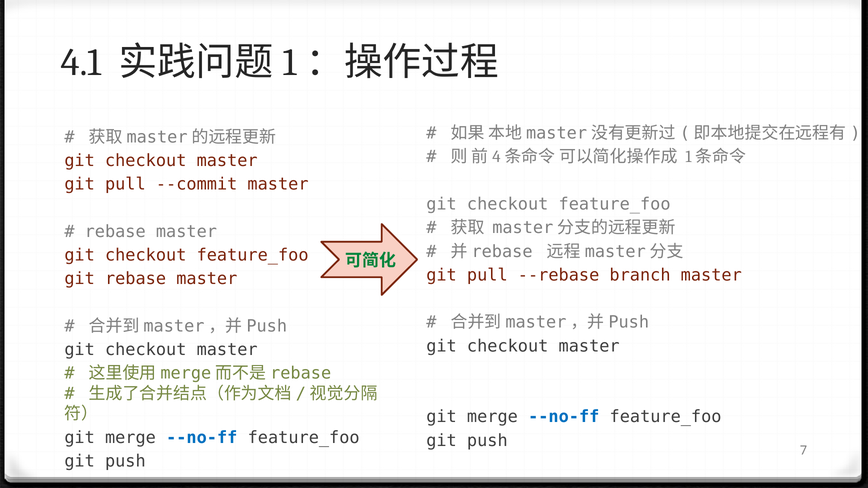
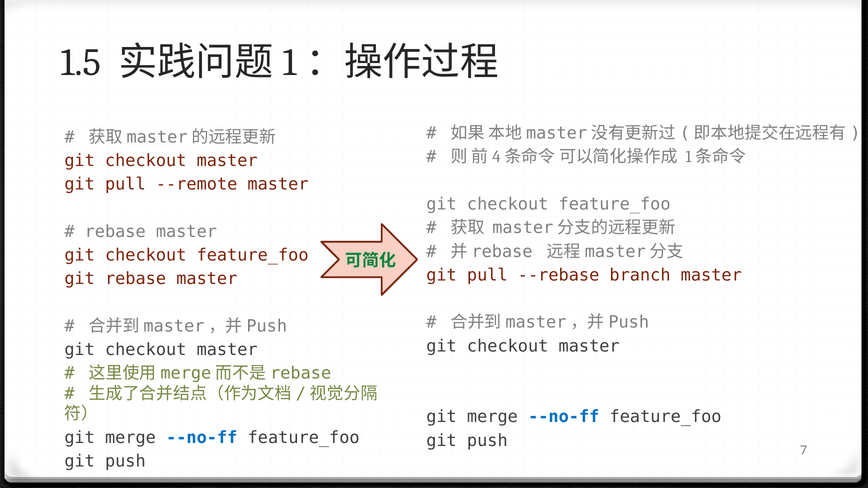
4.1: 4.1 -> 1.5
--commit: --commit -> --remote
